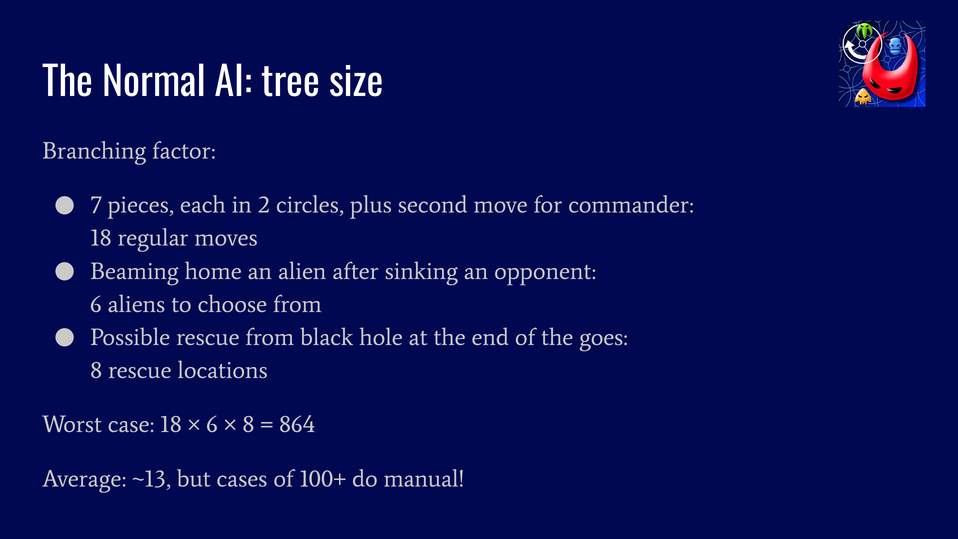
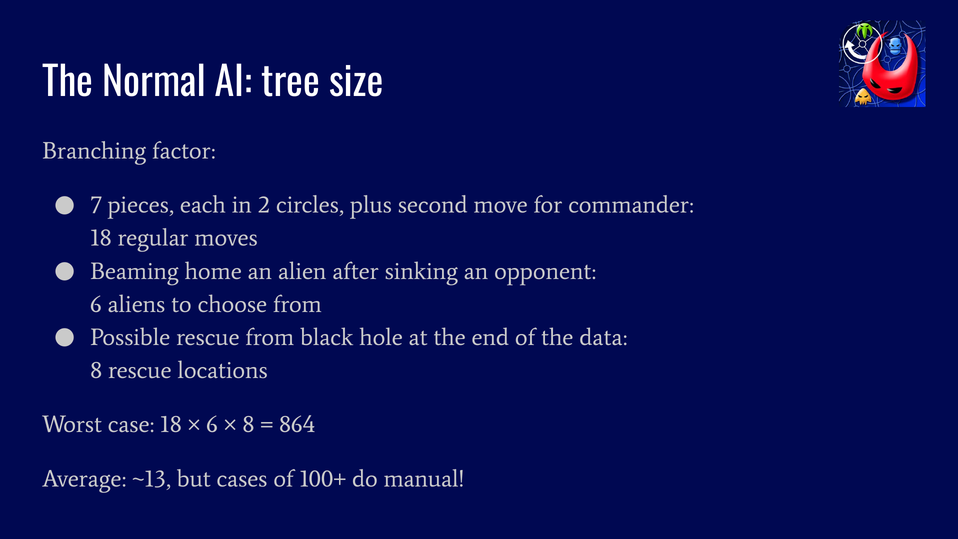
goes: goes -> data
